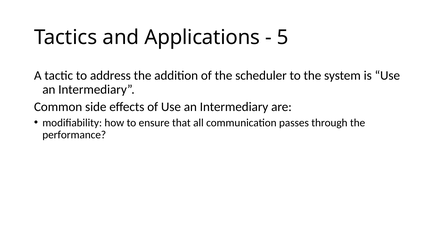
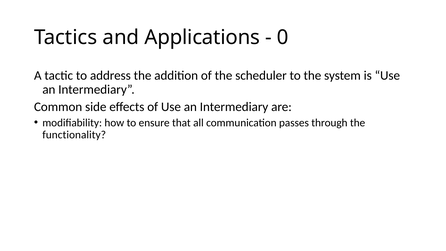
5: 5 -> 0
performance: performance -> functionality
